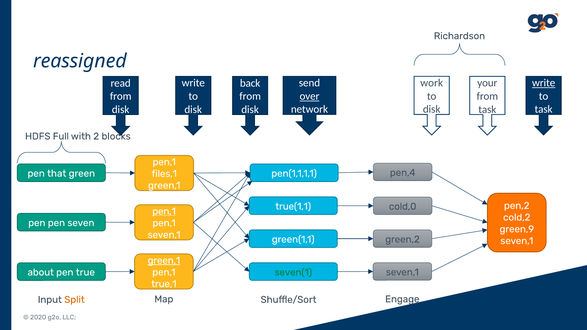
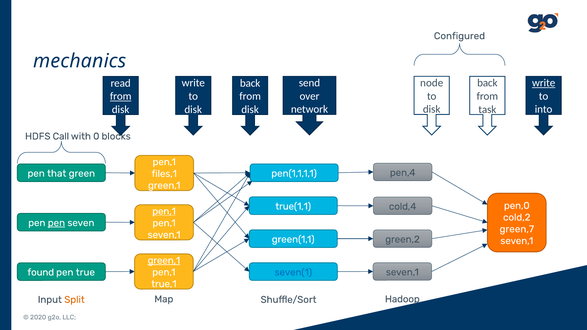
Richardson: Richardson -> Configured
reassigned: reassigned -> mechanics
work: work -> node
your at (487, 83): your -> back
over underline: present -> none
from at (121, 96) underline: none -> present
task at (544, 109): task -> into
Full: Full -> Call
2: 2 -> 0
pen,2: pen,2 -> pen,0
cold,0: cold,0 -> cold,4
pen at (56, 223) underline: none -> present
green,9: green,9 -> green,7
about: about -> found
seven(1 colour: green -> blue
Engage: Engage -> Hadoop
